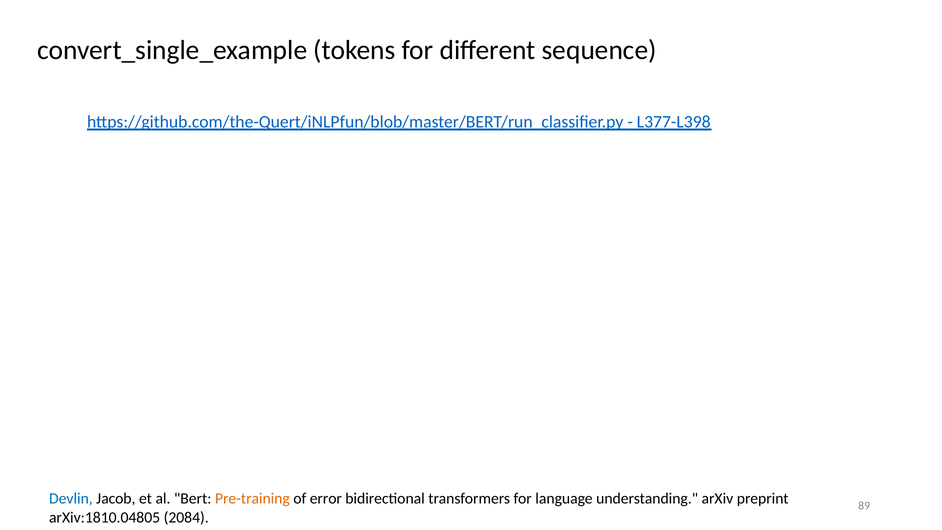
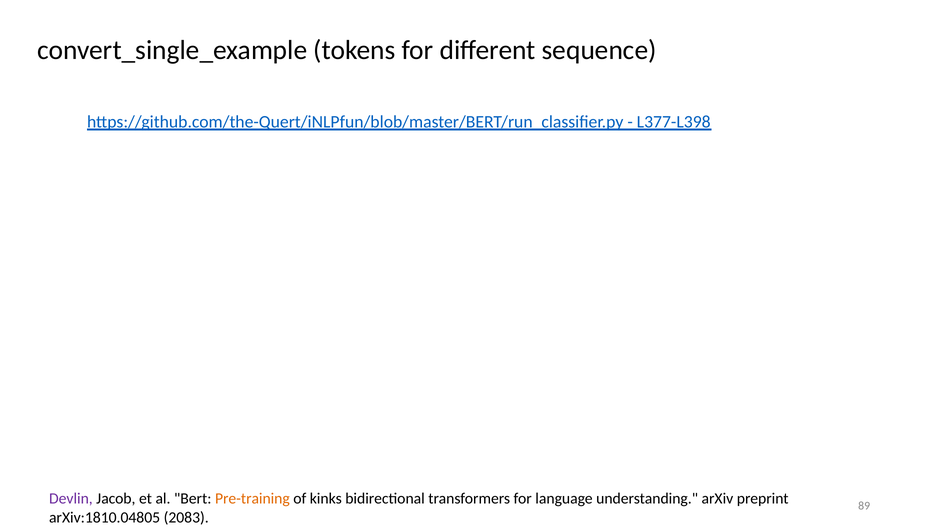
Devlin colour: blue -> purple
error: error -> kinks
2084: 2084 -> 2083
